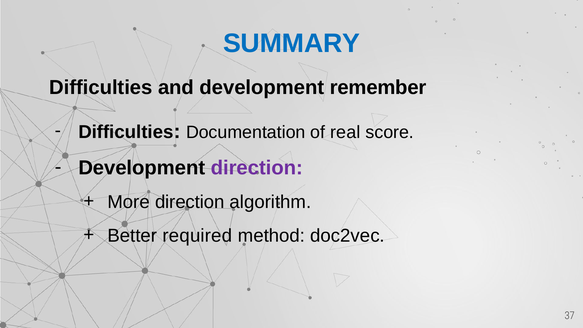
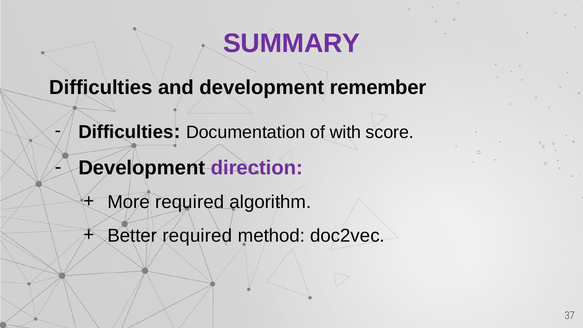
SUMMARY colour: blue -> purple
real: real -> with
More direction: direction -> required
